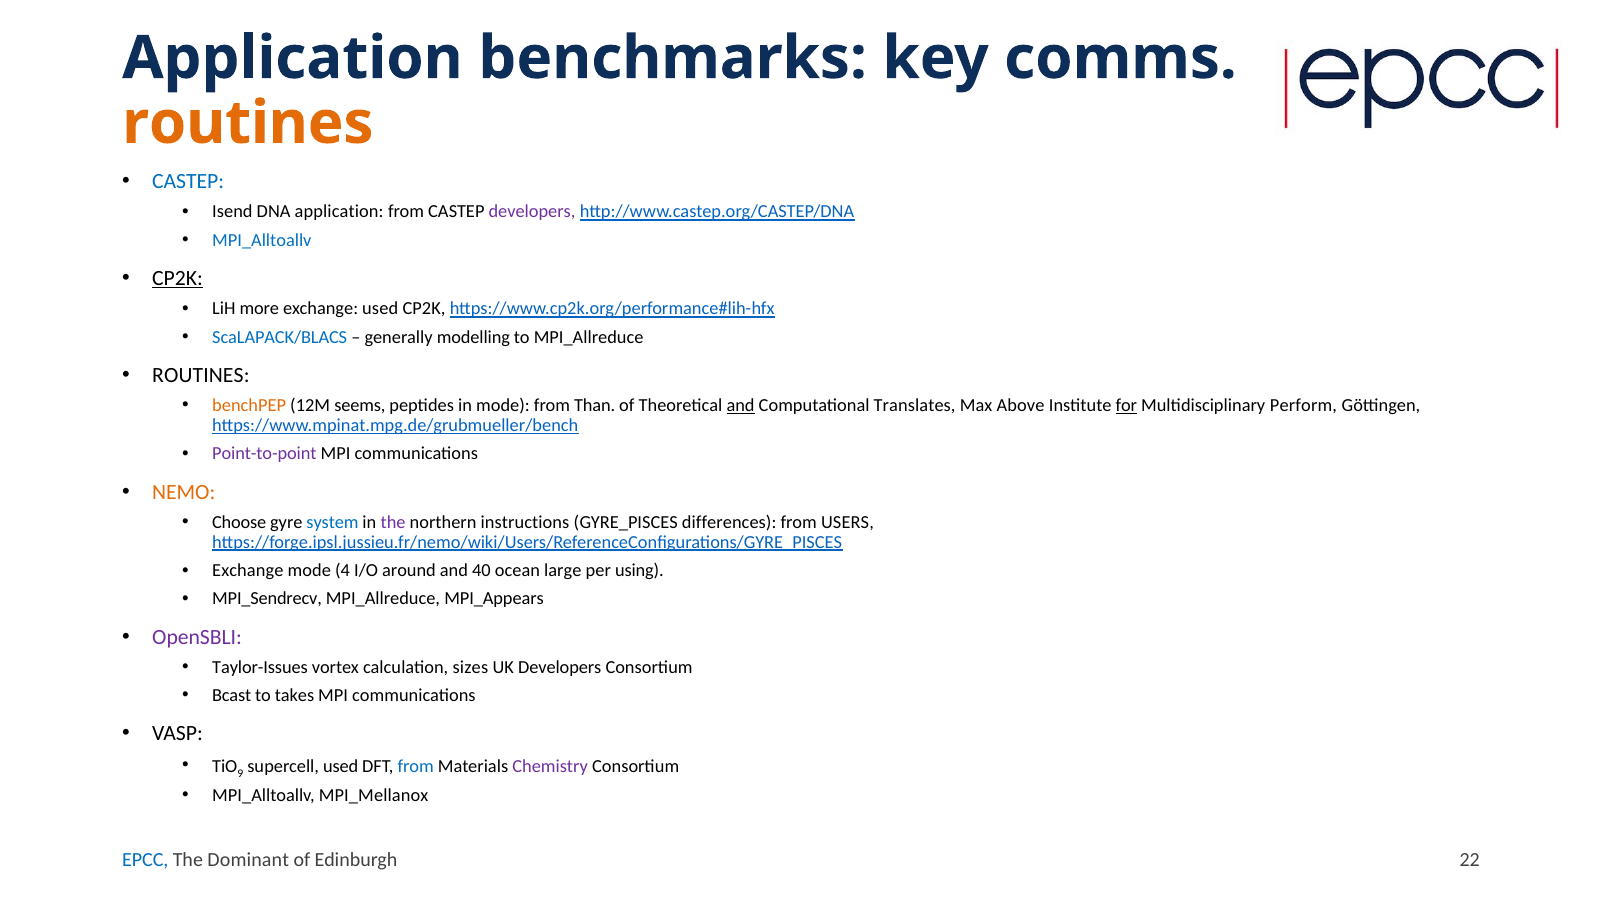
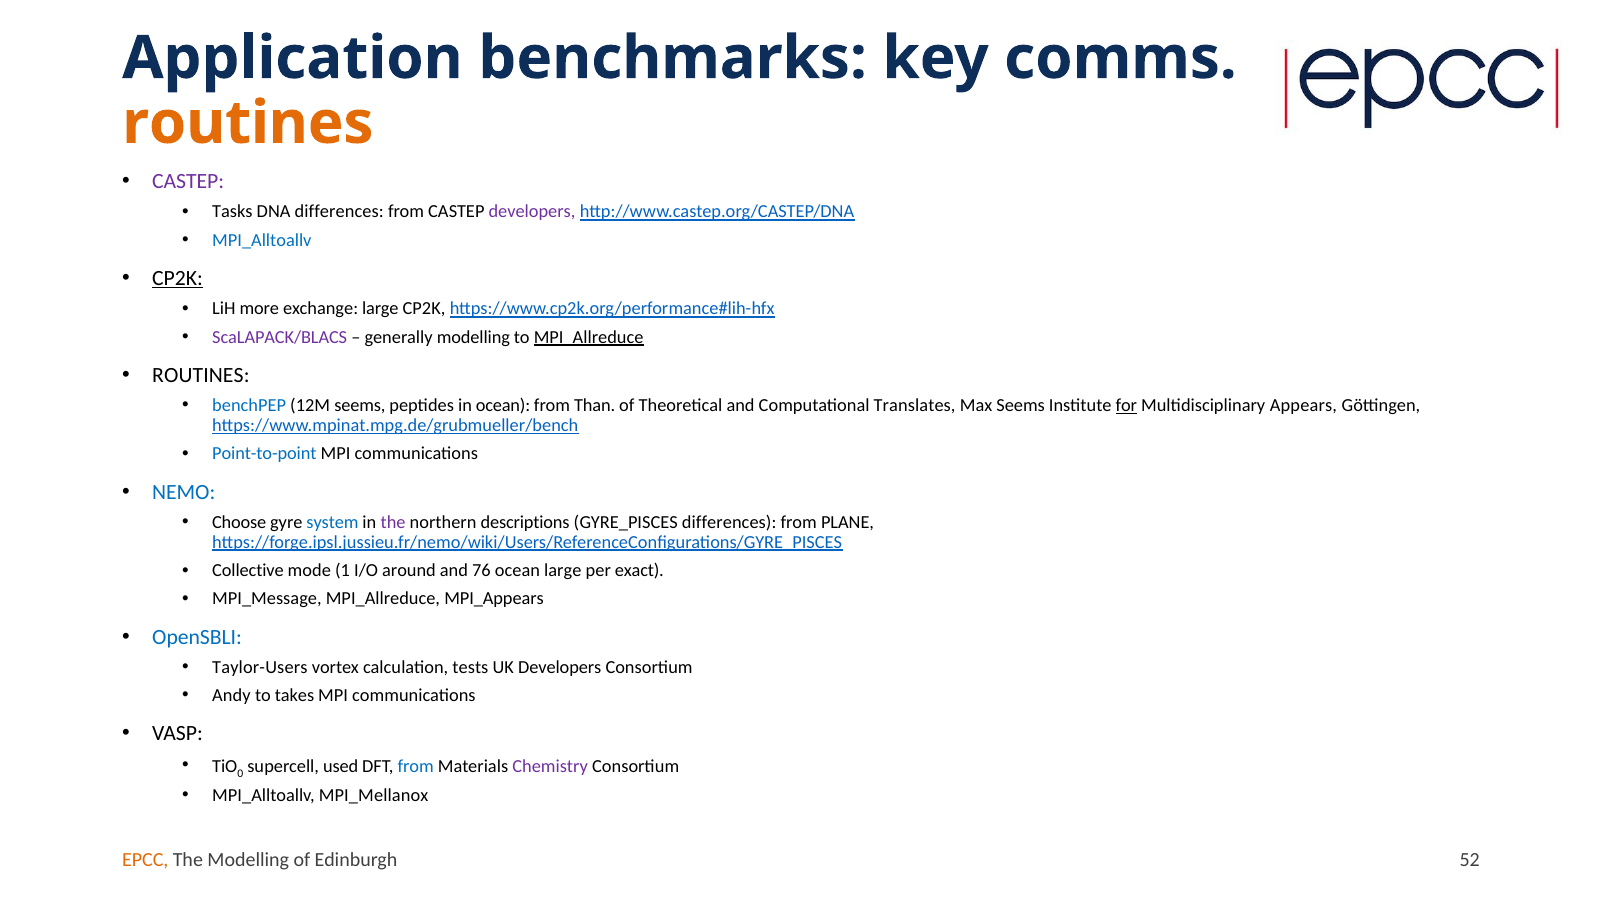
CASTEP at (188, 181) colour: blue -> purple
Isend: Isend -> Tasks
DNA application: application -> differences
exchange used: used -> large
ScaLAPACK/BLACS colour: blue -> purple
MPI_Allreduce at (589, 337) underline: none -> present
benchPEP colour: orange -> blue
in mode: mode -> ocean
and at (741, 405) underline: present -> none
Max Above: Above -> Seems
Perform: Perform -> Appears
Point-to-point colour: purple -> blue
NEMO colour: orange -> blue
instructions: instructions -> descriptions
USERS: USERS -> PLANE
Exchange at (248, 571): Exchange -> Collective
4: 4 -> 1
40: 40 -> 76
using: using -> exact
MPI_Sendrecv: MPI_Sendrecv -> MPI_Message
OpenSBLI colour: purple -> blue
Taylor-Issues: Taylor-Issues -> Taylor-Users
sizes: sizes -> tests
Bcast: Bcast -> Andy
9: 9 -> 0
EPCC colour: blue -> orange
The Dominant: Dominant -> Modelling
22: 22 -> 52
